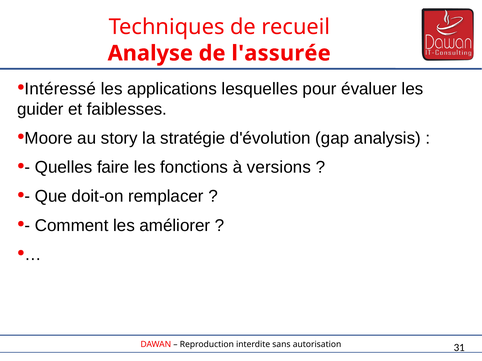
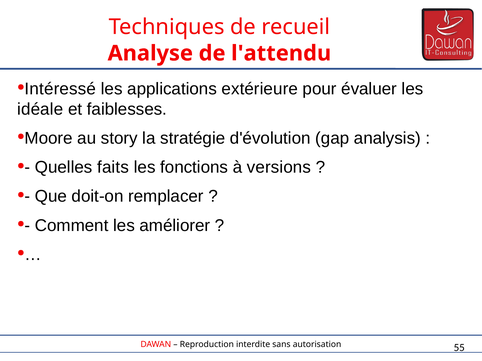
l'assurée: l'assurée -> l'attendu
lesquelles: lesquelles -> extérieure
guider: guider -> idéale
faire: faire -> faits
31: 31 -> 55
